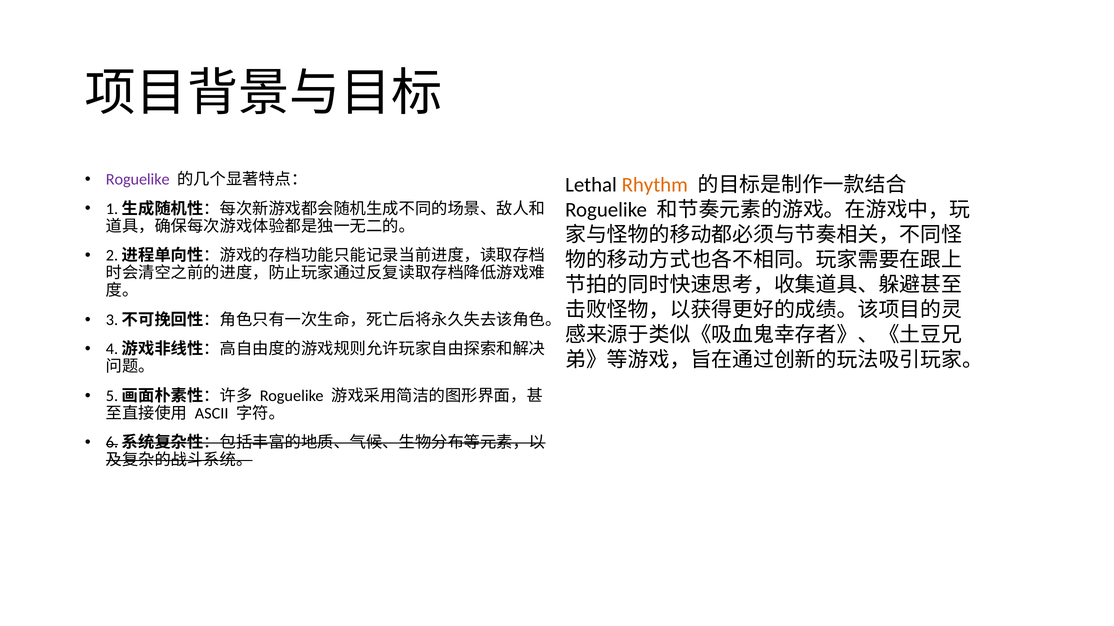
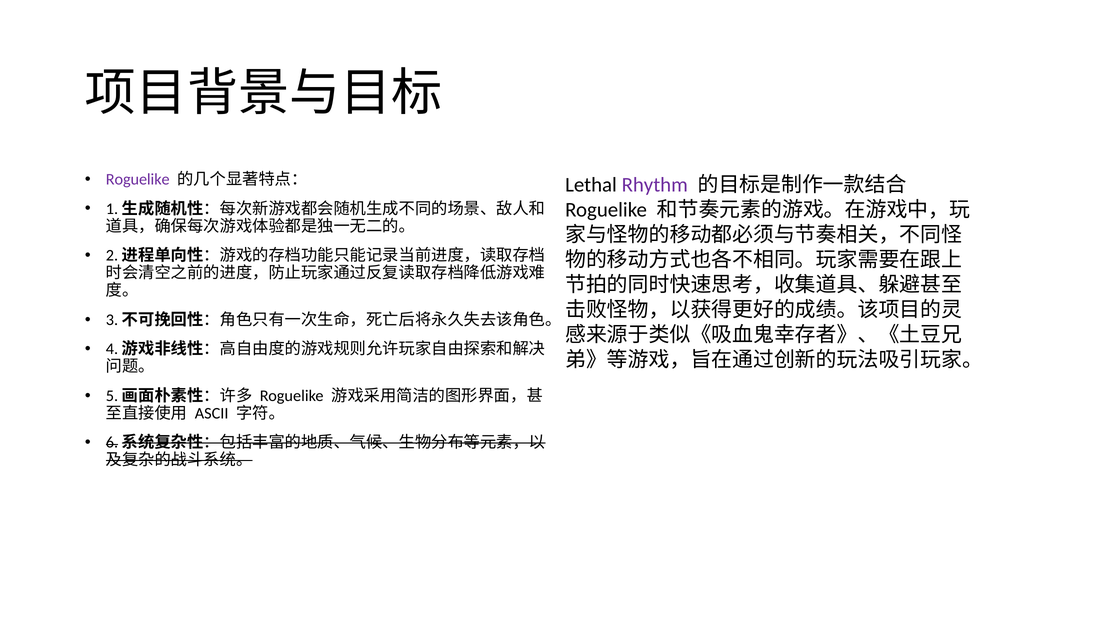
Rhythm colour: orange -> purple
